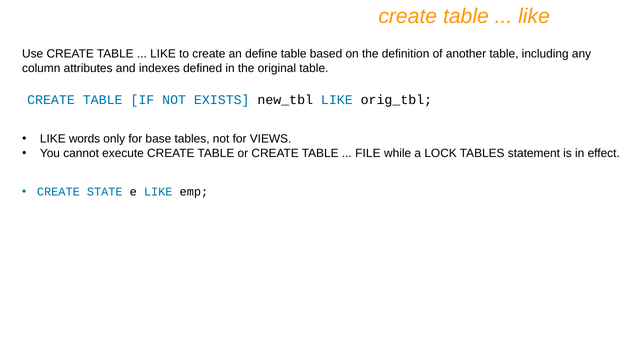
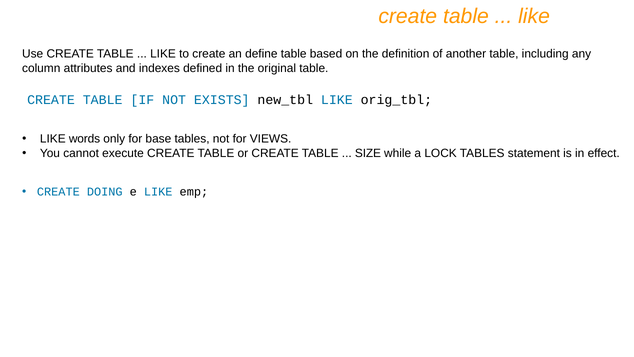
FILE: FILE -> SIZE
STATE: STATE -> DOING
